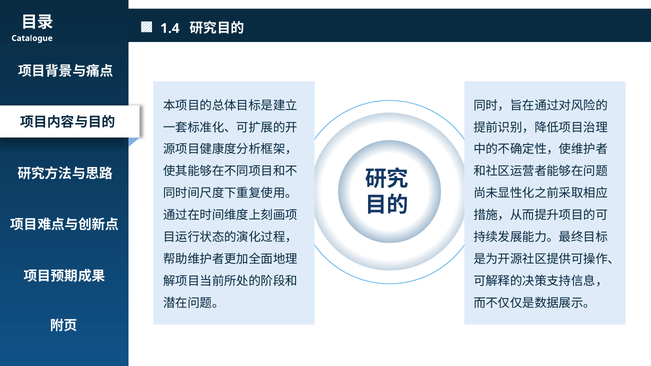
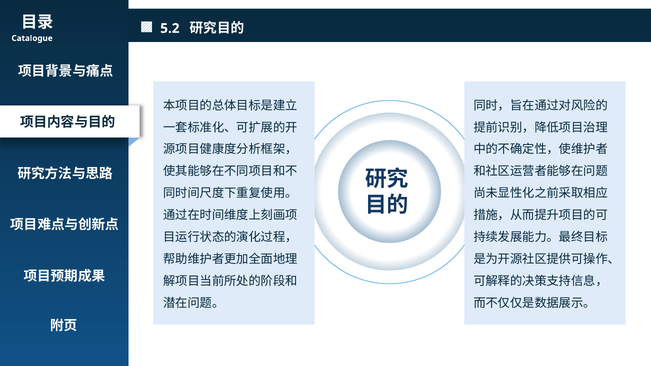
1.4: 1.4 -> 5.2
